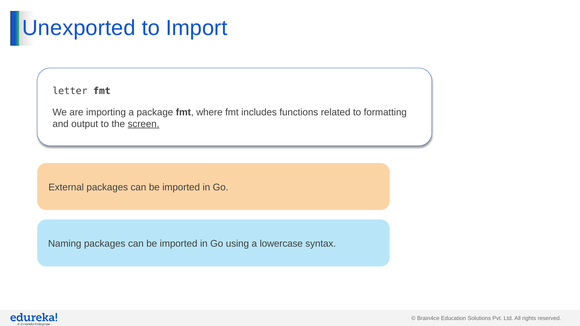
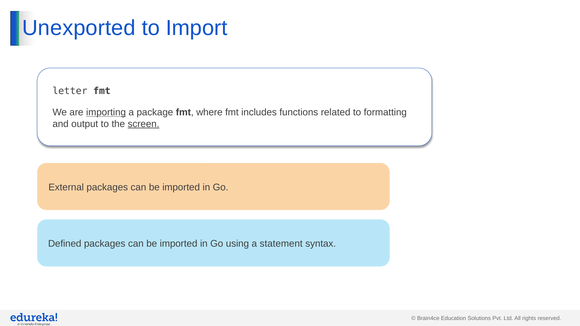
importing underline: none -> present
Naming: Naming -> Defined
lowercase: lowercase -> statement
